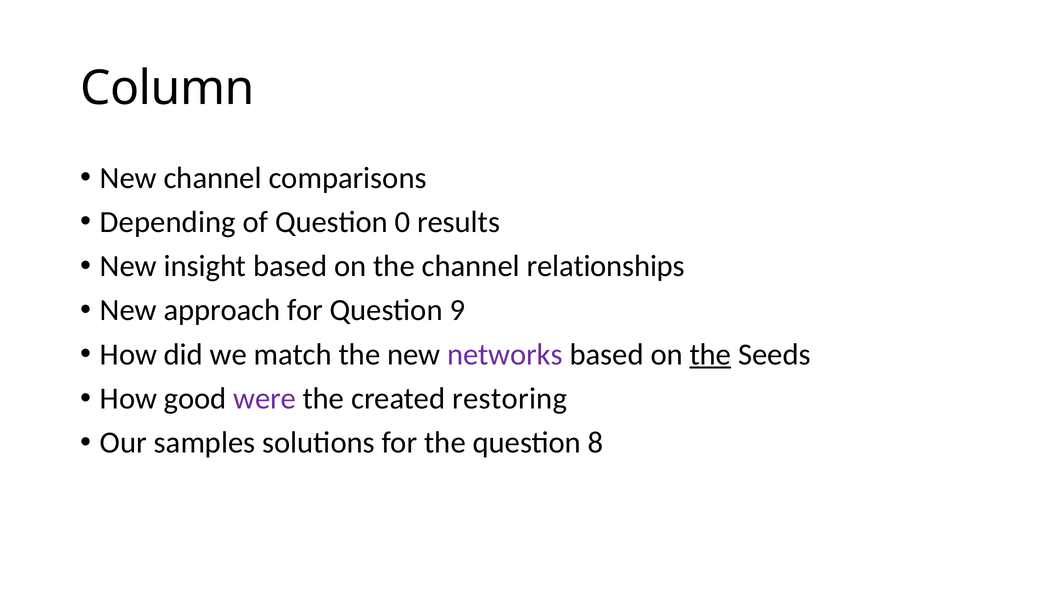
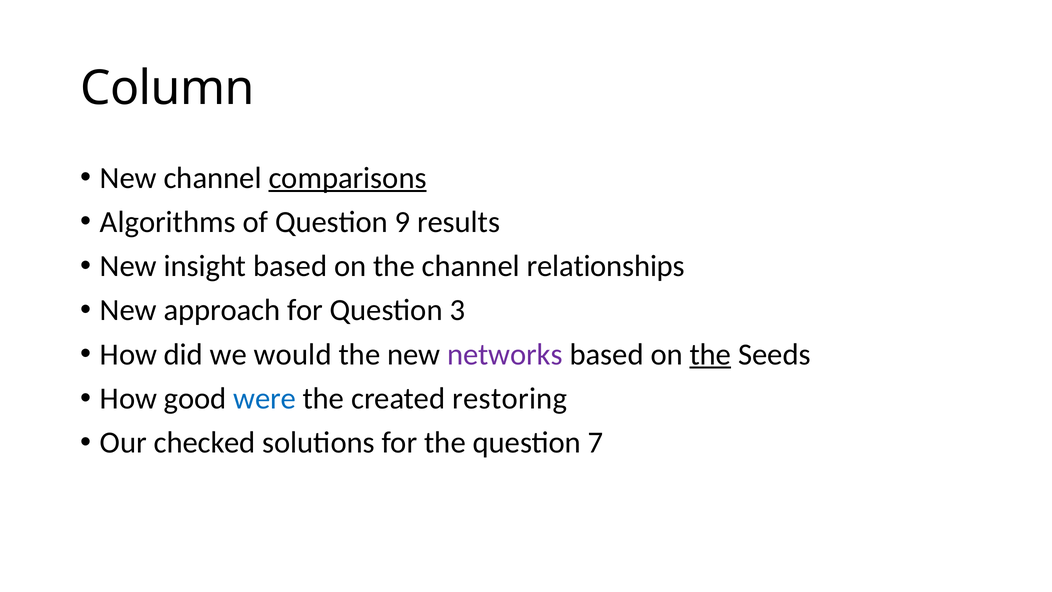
comparisons underline: none -> present
Depending: Depending -> Algorithms
0: 0 -> 9
9: 9 -> 3
match: match -> would
were colour: purple -> blue
samples: samples -> checked
8: 8 -> 7
